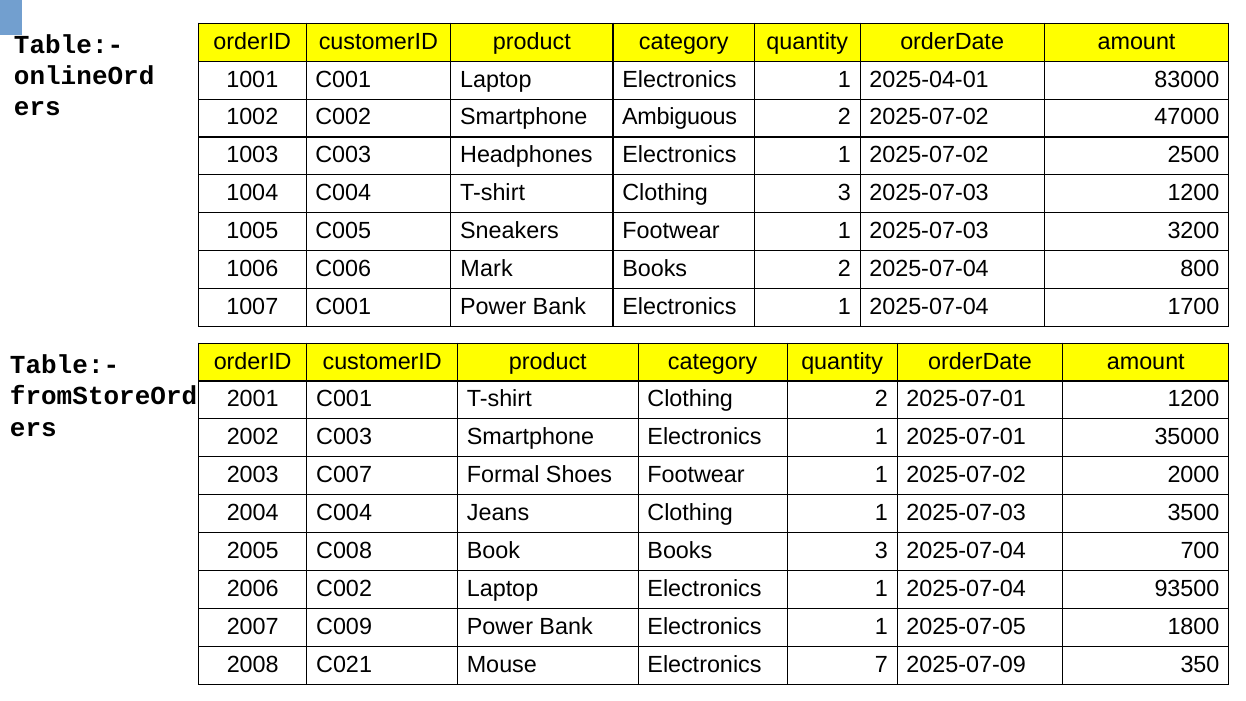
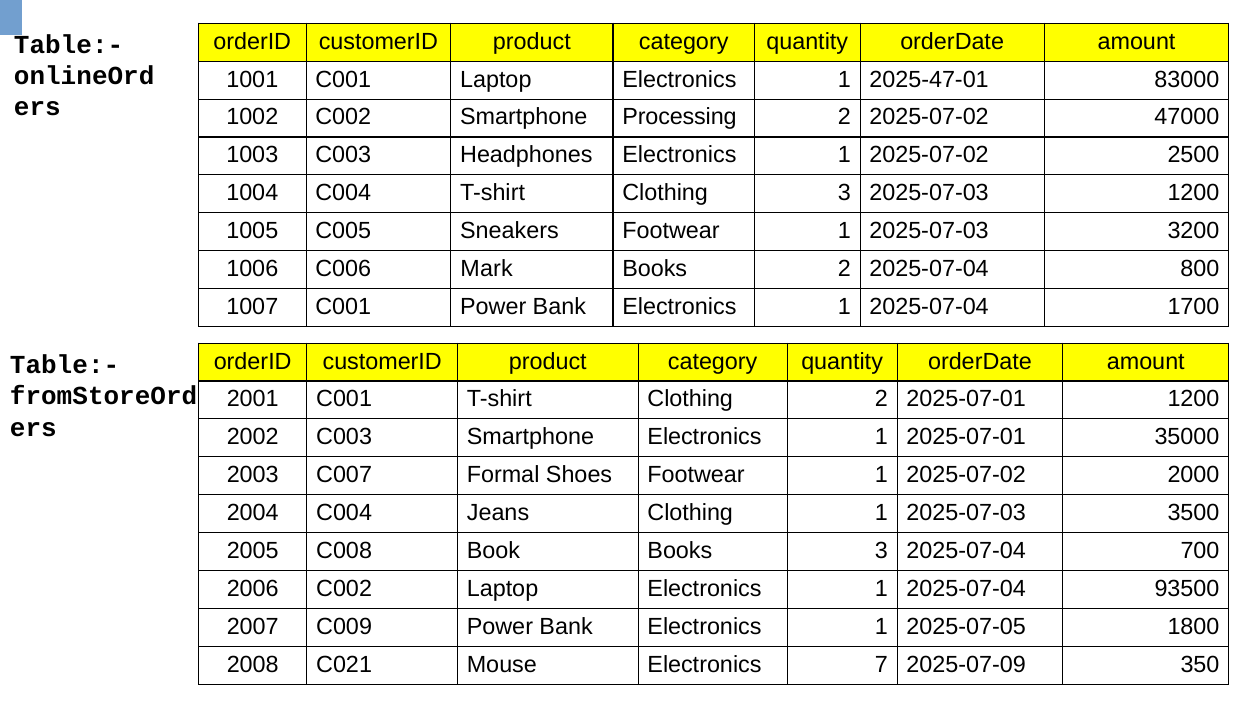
2025-04-01: 2025-04-01 -> 2025-47-01
Ambiguous: Ambiguous -> Processing
